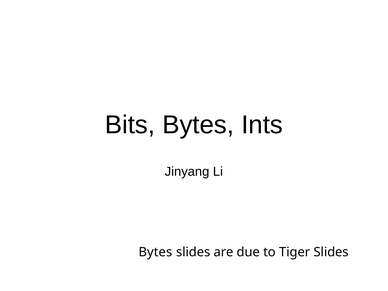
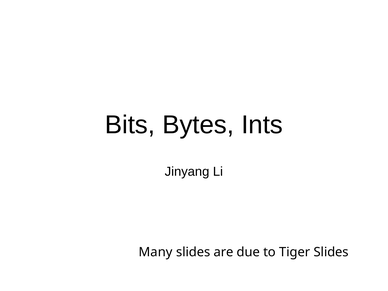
Bytes at (156, 252): Bytes -> Many
